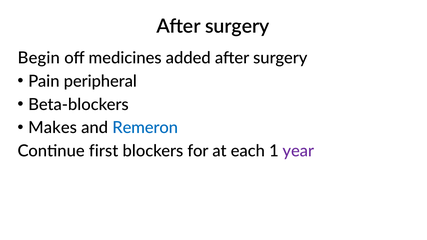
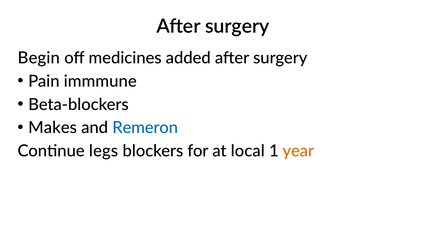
peripheral: peripheral -> immmune
first: first -> legs
each: each -> local
year colour: purple -> orange
